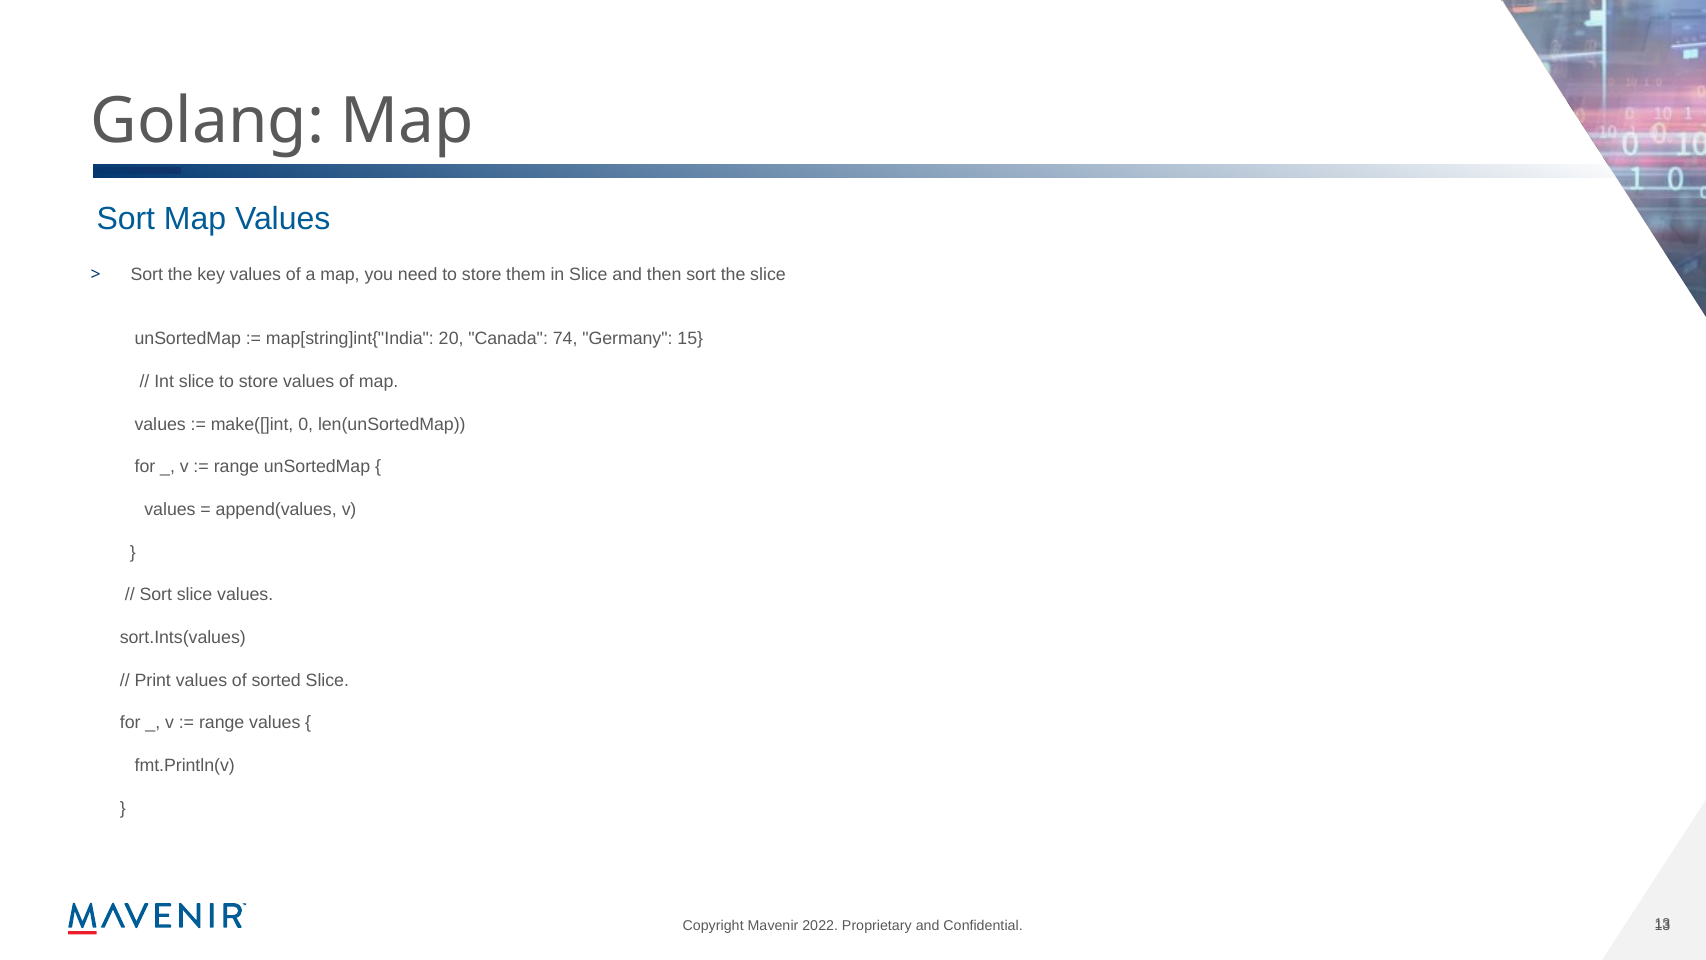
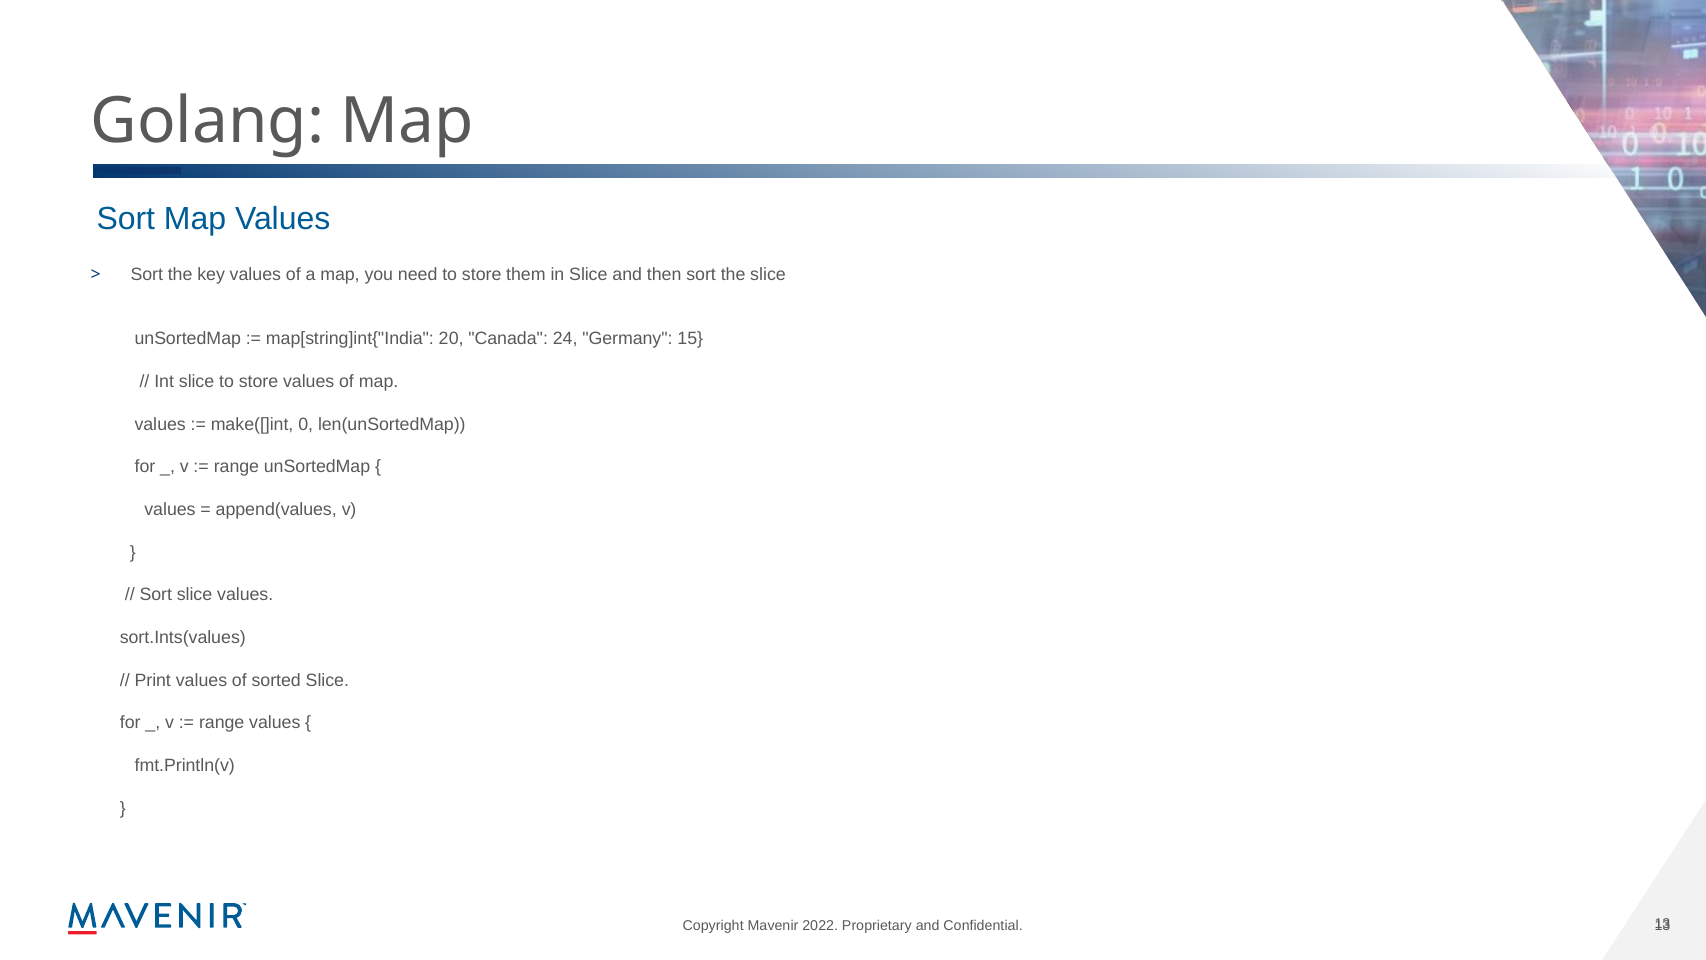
74: 74 -> 24
